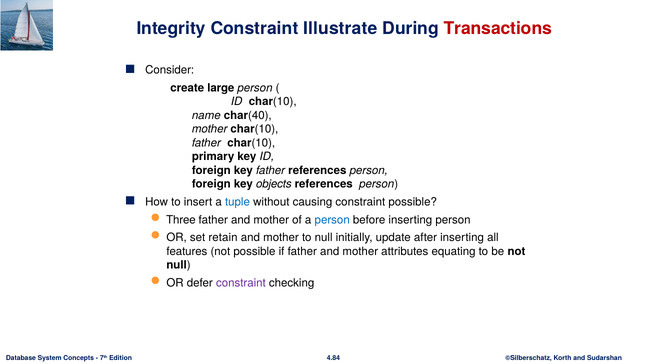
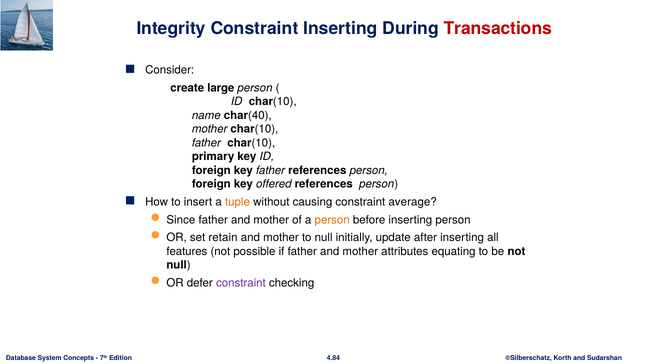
Constraint Illustrate: Illustrate -> Inserting
objects: objects -> offered
tuple colour: blue -> orange
constraint possible: possible -> average
Three: Three -> Since
person at (332, 220) colour: blue -> orange
